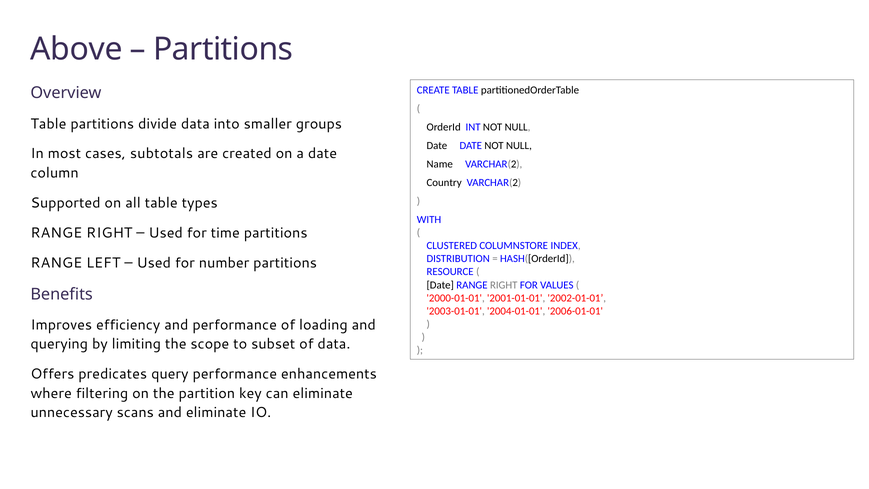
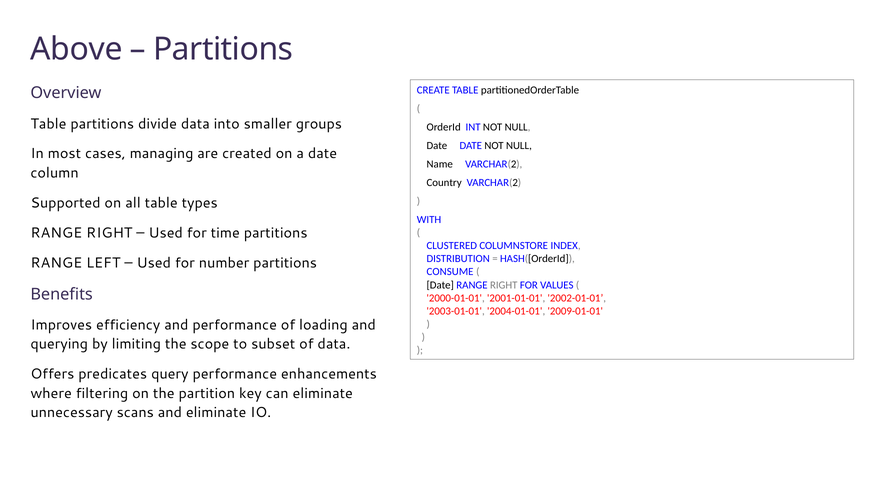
subtotals: subtotals -> managing
RESOURCE: RESOURCE -> CONSUME
2006-01-01: 2006-01-01 -> 2009-01-01
